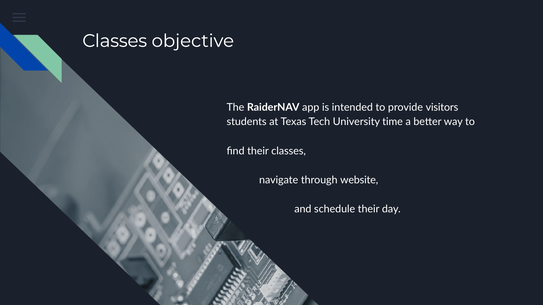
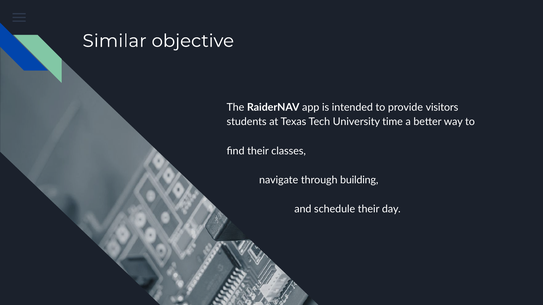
Classes at (115, 41): Classes -> Similar
website: website -> building
